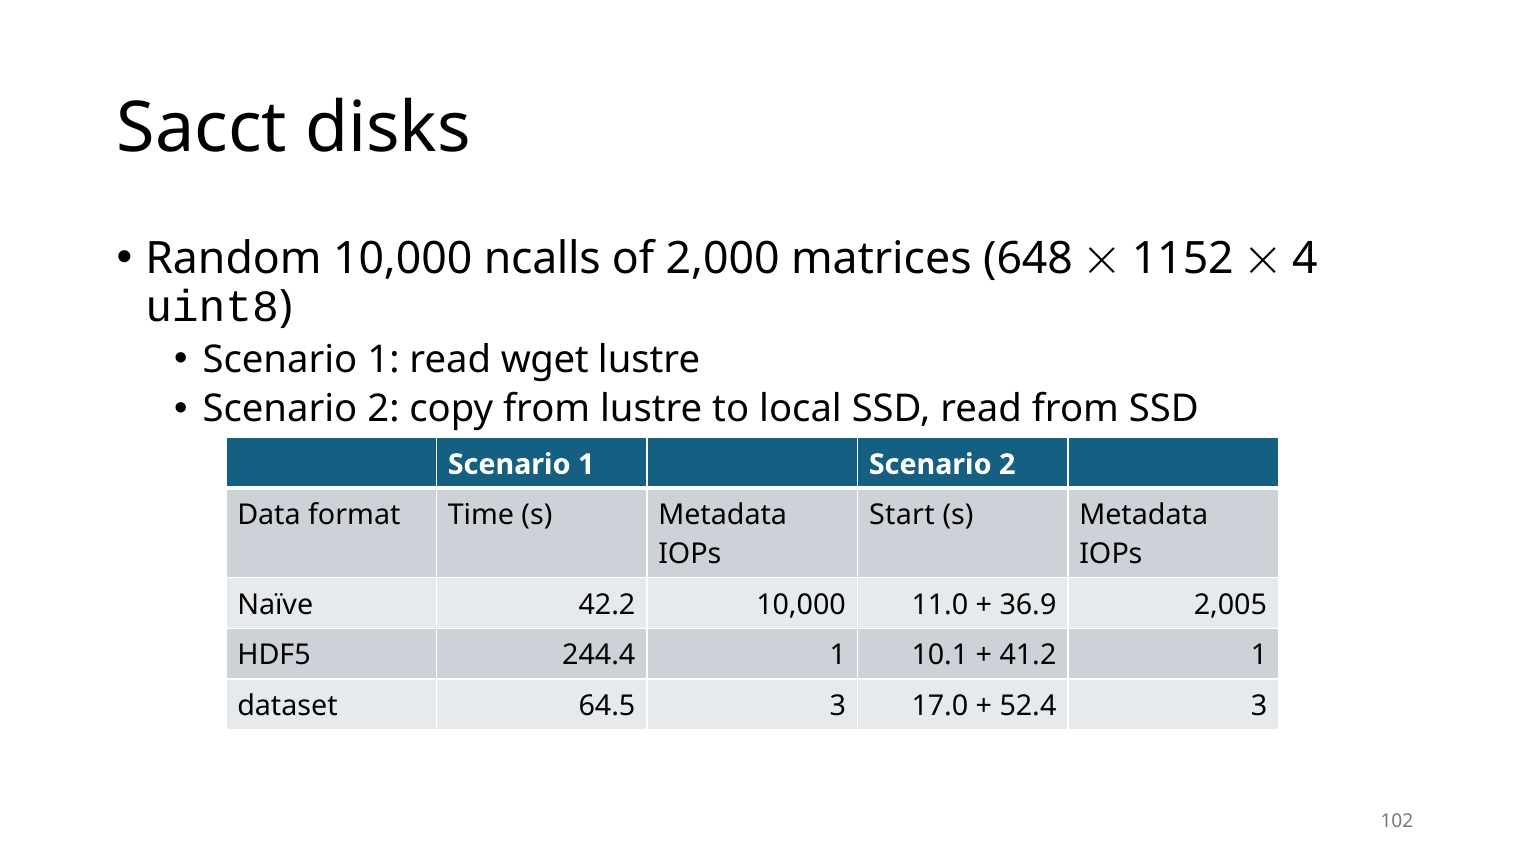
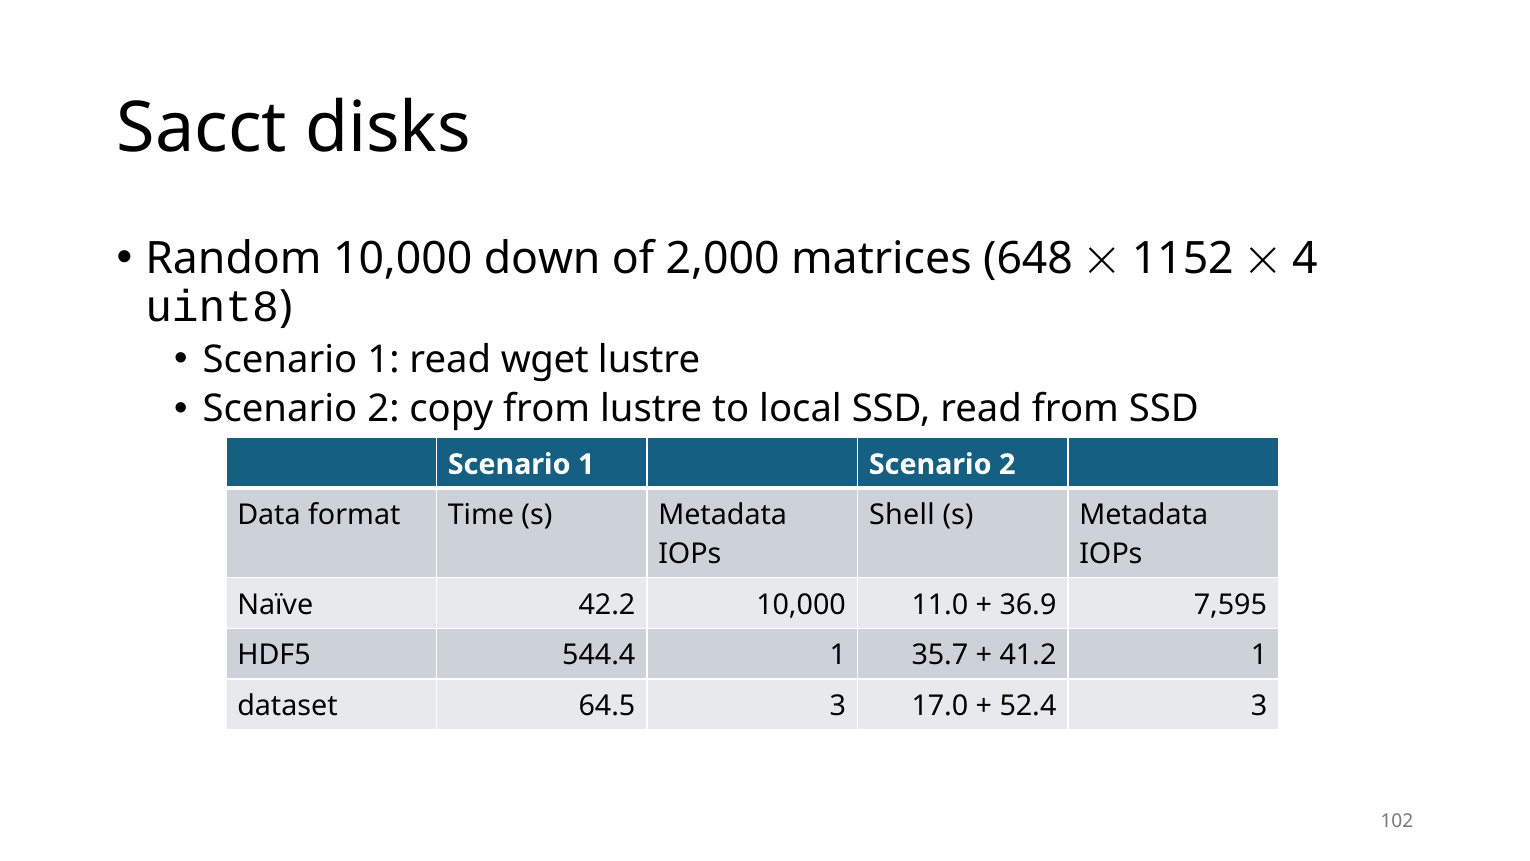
ncalls: ncalls -> down
Start: Start -> Shell
2,005: 2,005 -> 7,595
244.4: 244.4 -> 544.4
10.1: 10.1 -> 35.7
